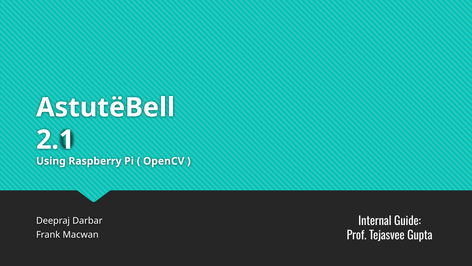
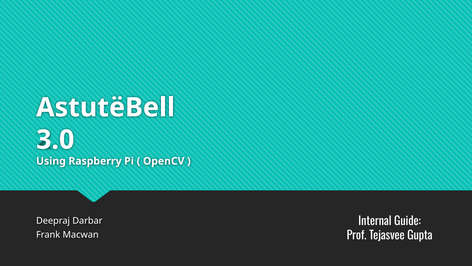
2.1: 2.1 -> 3.0
